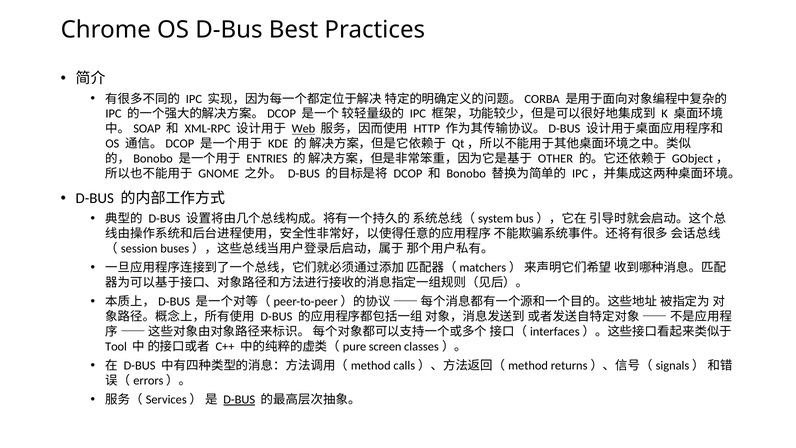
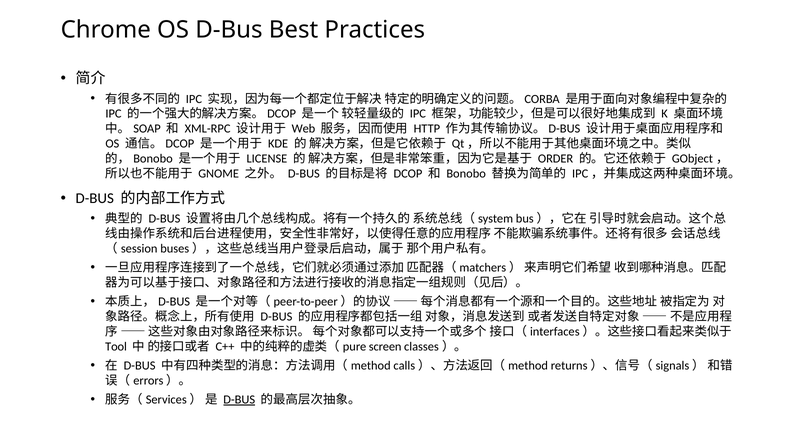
Web underline: present -> none
ENTRIES: ENTRIES -> LICENSE
OTHER: OTHER -> ORDER
